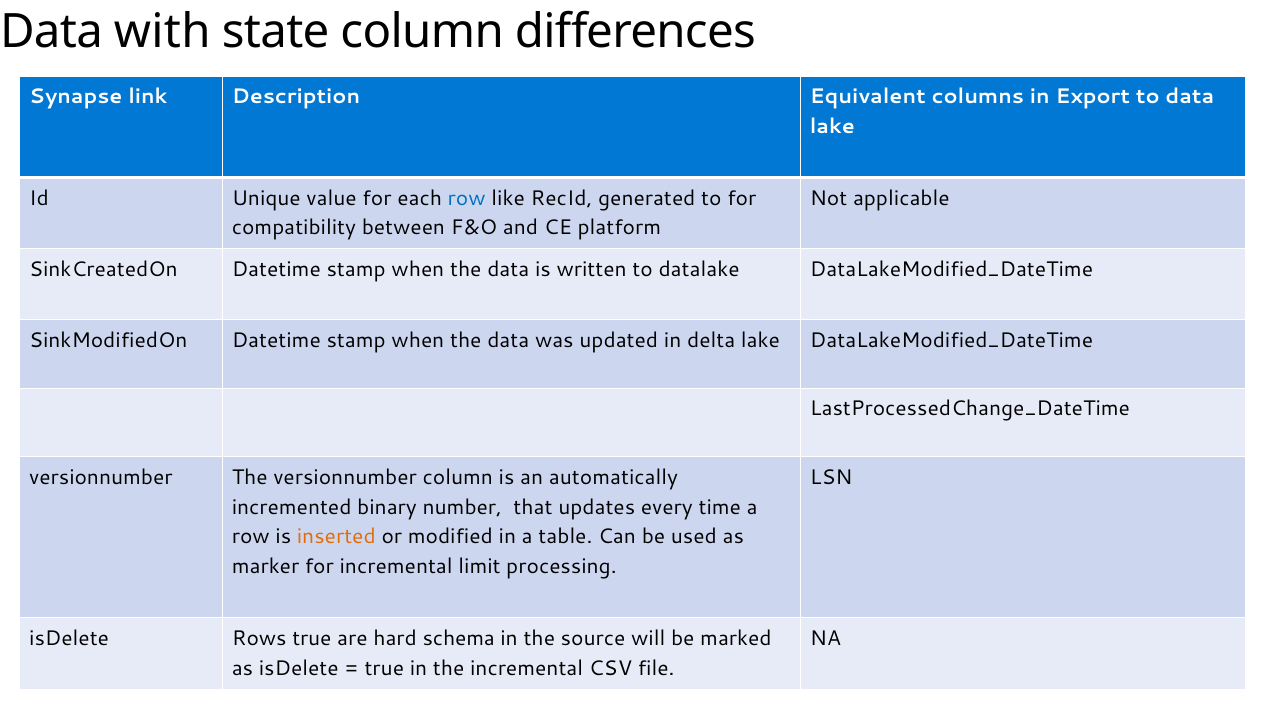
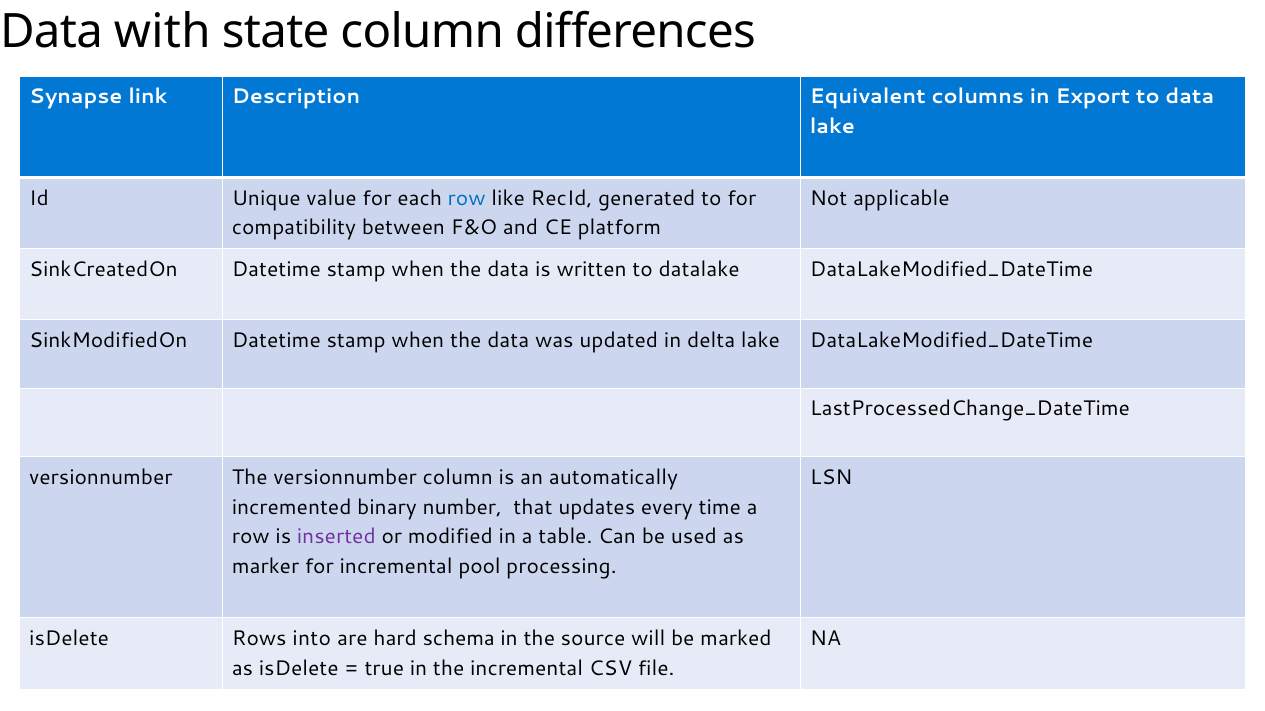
inserted colour: orange -> purple
limit: limit -> pool
Rows true: true -> into
